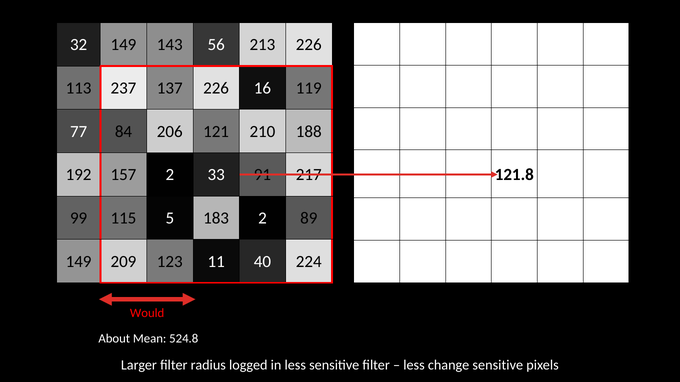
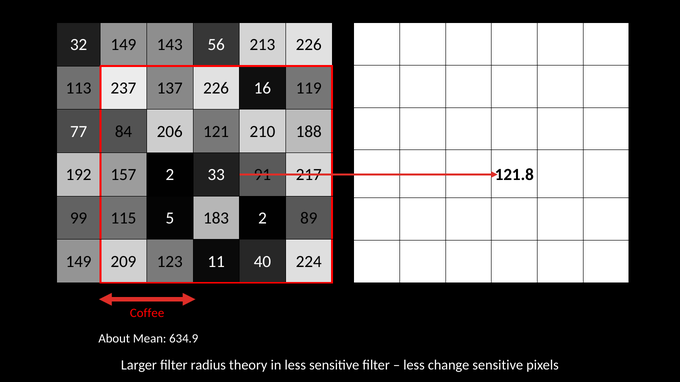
Would: Would -> Coffee
524.8: 524.8 -> 634.9
logged: logged -> theory
